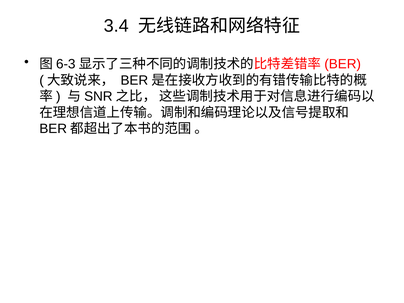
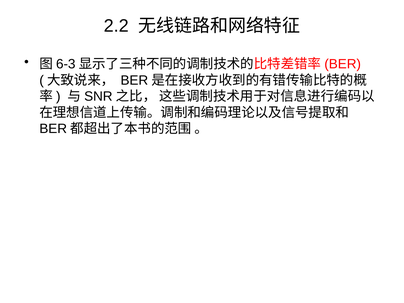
3.4: 3.4 -> 2.2
